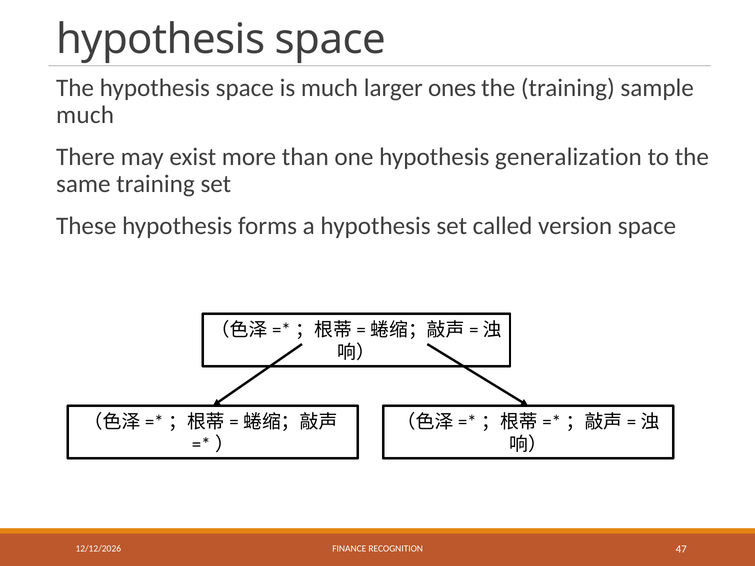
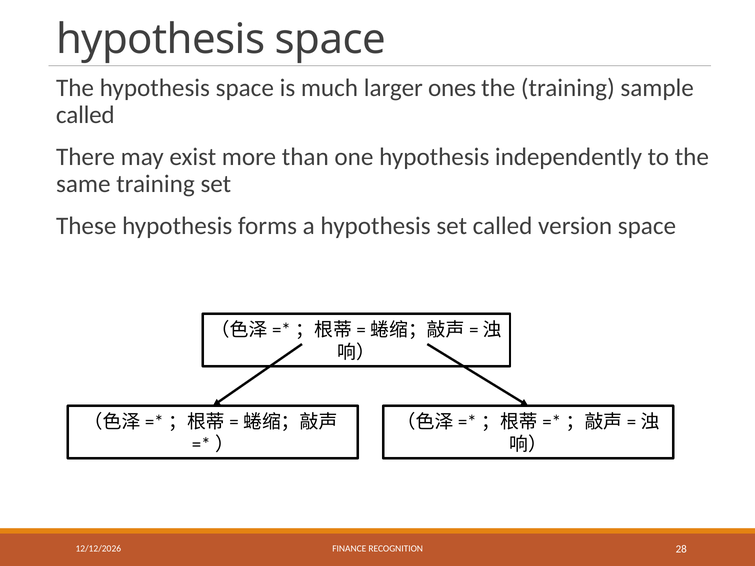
much at (85, 115): much -> called
generalization: generalization -> independently
47: 47 -> 28
